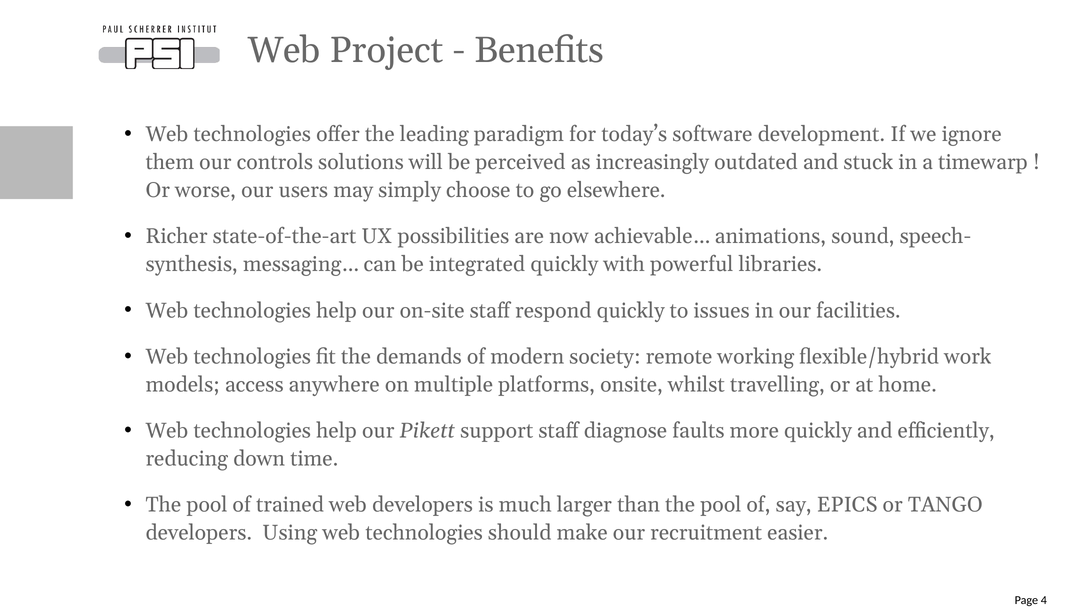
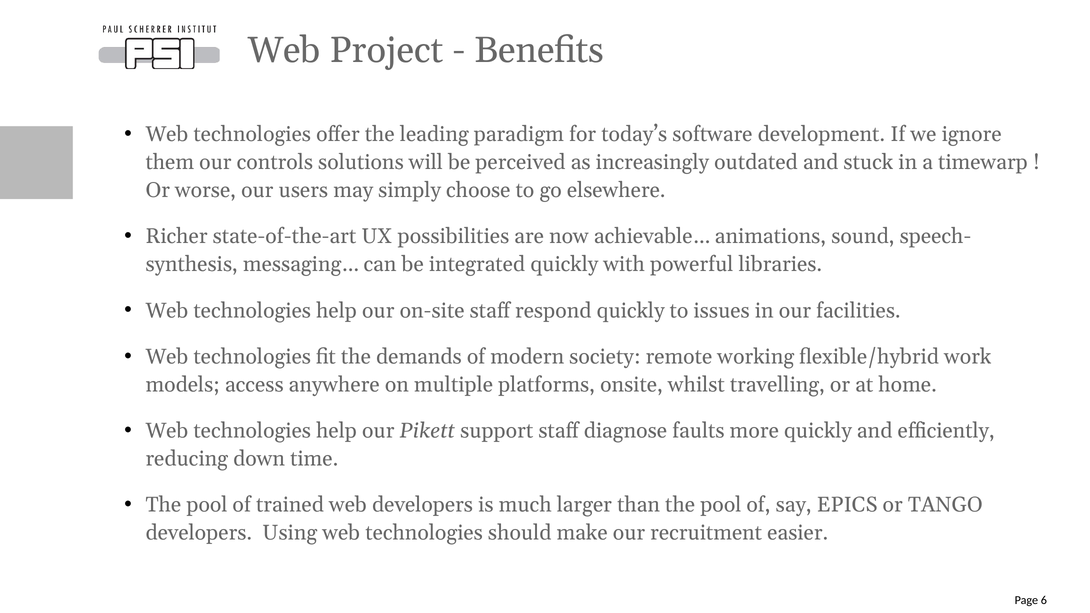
4: 4 -> 6
